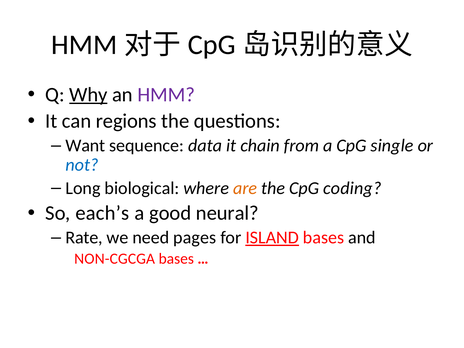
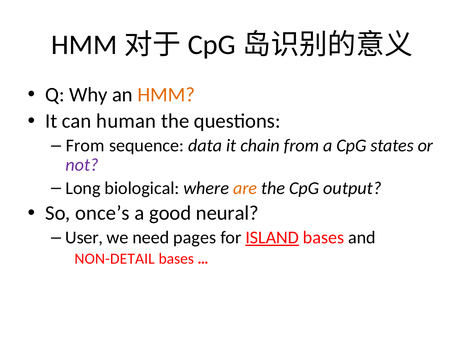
Why underline: present -> none
HMM colour: purple -> orange
regions: regions -> human
Want at (85, 145): Want -> From
single: single -> states
not colour: blue -> purple
coding: coding -> output
each’s: each’s -> once’s
Rate: Rate -> User
NON-CGCGA: NON-CGCGA -> NON-DETAIL
